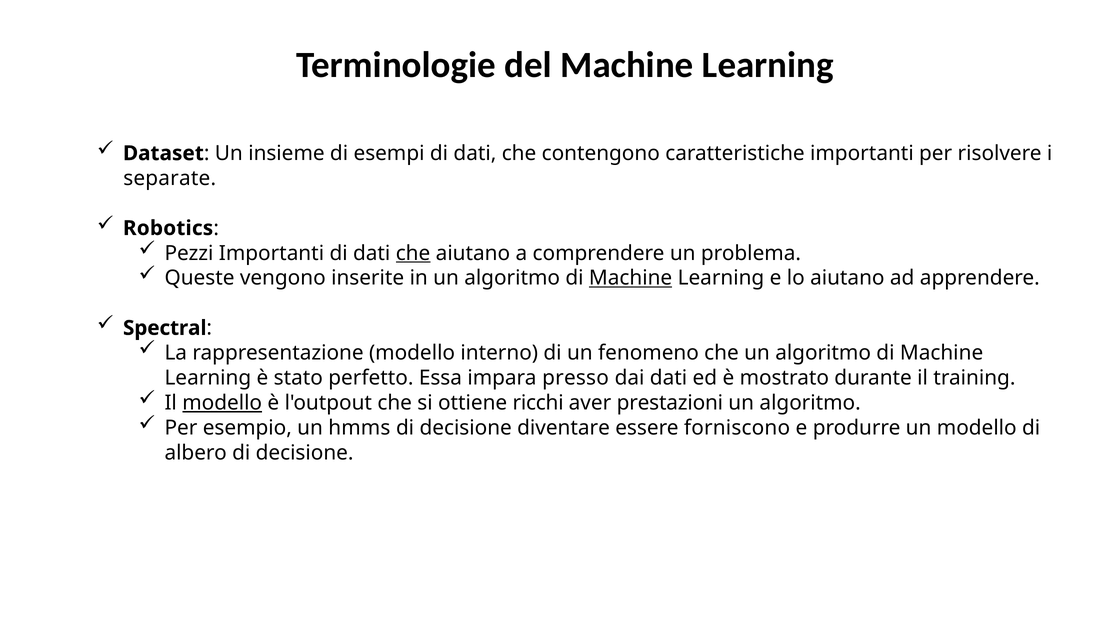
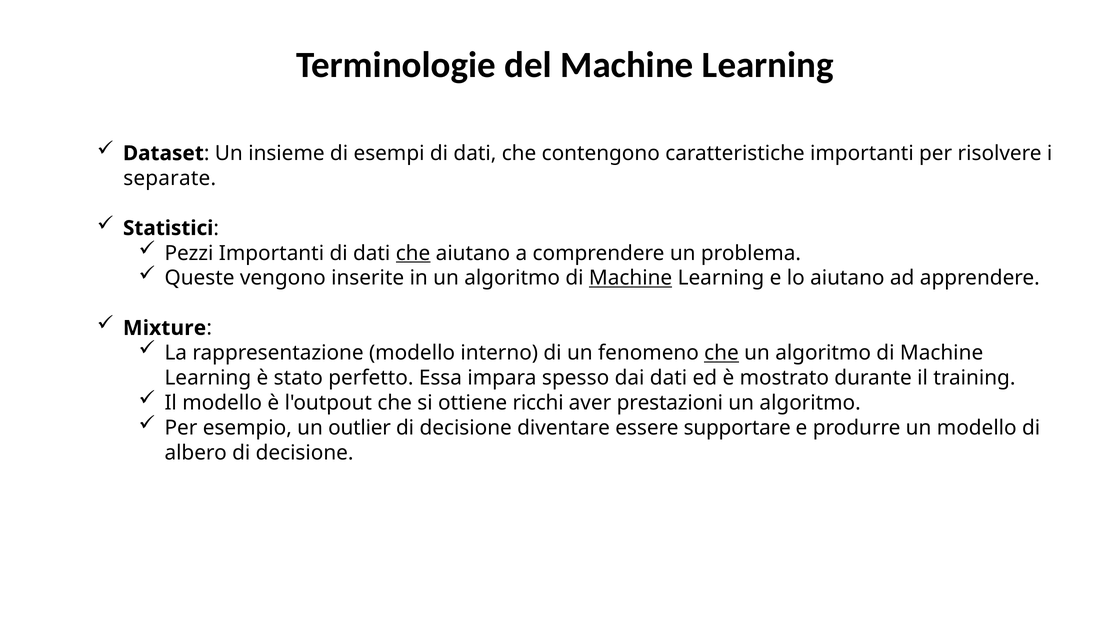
Robotics: Robotics -> Statistici
Spectral: Spectral -> Mixture
che at (722, 353) underline: none -> present
presso: presso -> spesso
modello at (222, 403) underline: present -> none
hmms: hmms -> outlier
forniscono: forniscono -> supportare
